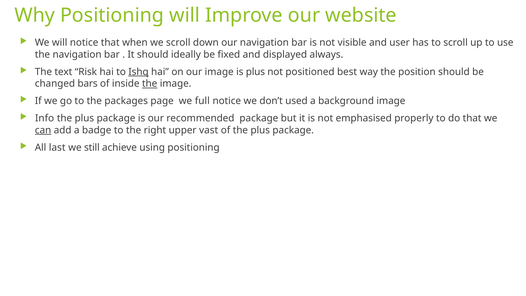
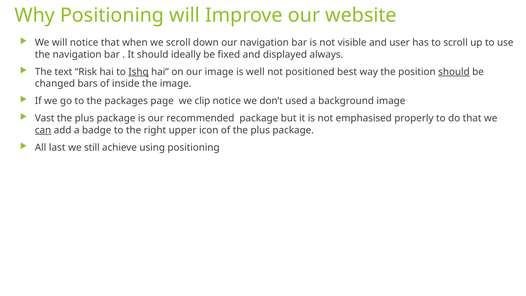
is plus: plus -> well
should at (454, 72) underline: none -> present
the at (150, 84) underline: present -> none
full: full -> clip
Info: Info -> Vast
vast: vast -> icon
